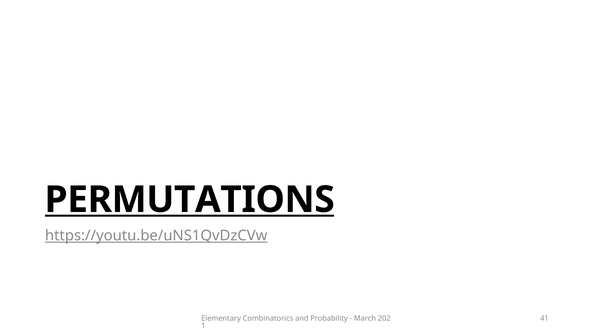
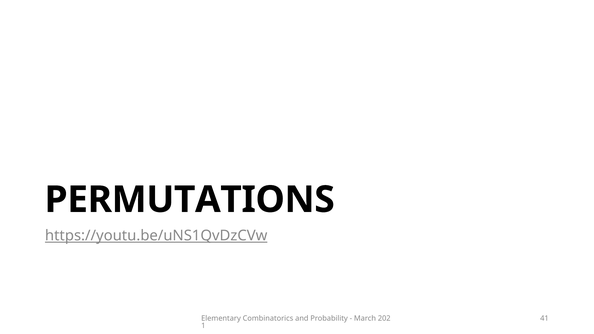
PERMUTATIONS underline: present -> none
